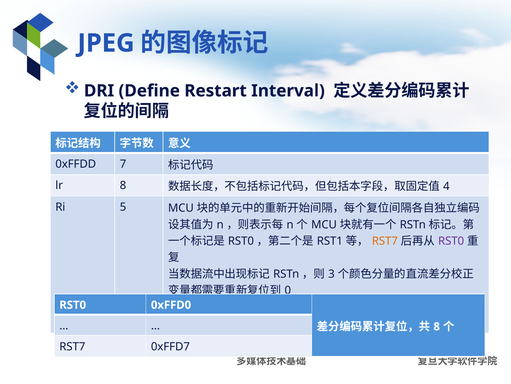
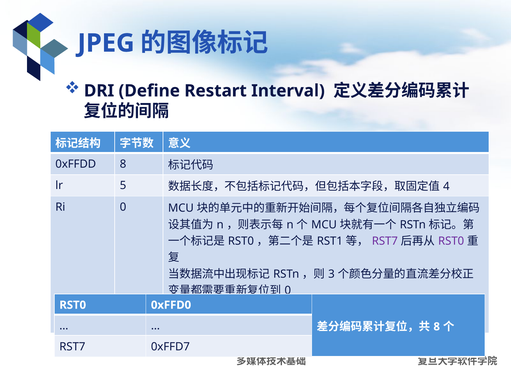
0xFFDD 7: 7 -> 8
lr 8: 8 -> 5
Ri 5: 5 -> 0
RST7 at (385, 241) colour: orange -> purple
